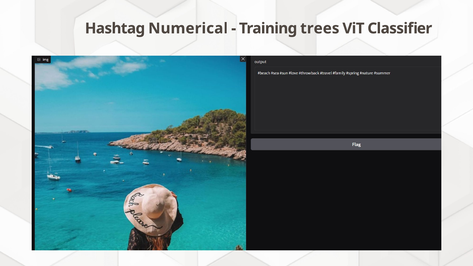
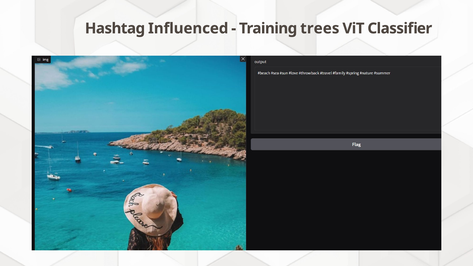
Numerical: Numerical -> Influenced
